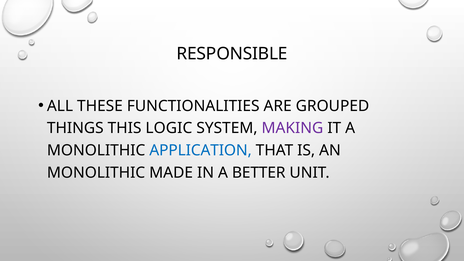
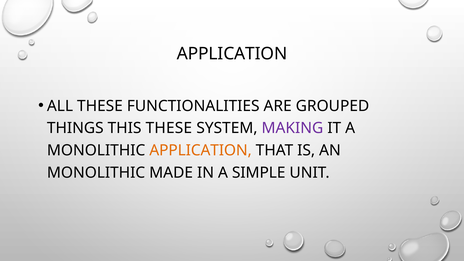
RESPONSIBLE at (232, 54): RESPONSIBLE -> APPLICATION
THIS LOGIC: LOGIC -> THESE
APPLICATION at (201, 150) colour: blue -> orange
BETTER: BETTER -> SIMPLE
